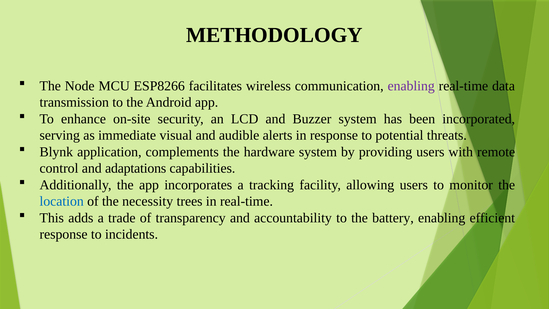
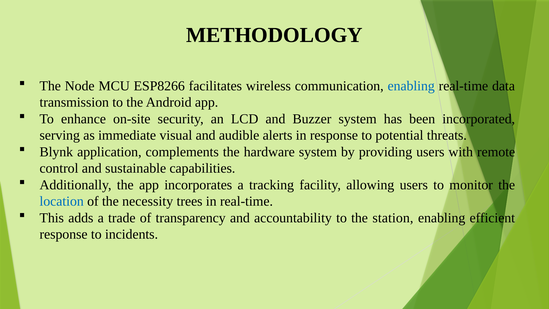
enabling at (411, 86) colour: purple -> blue
adaptations: adaptations -> sustainable
battery: battery -> station
